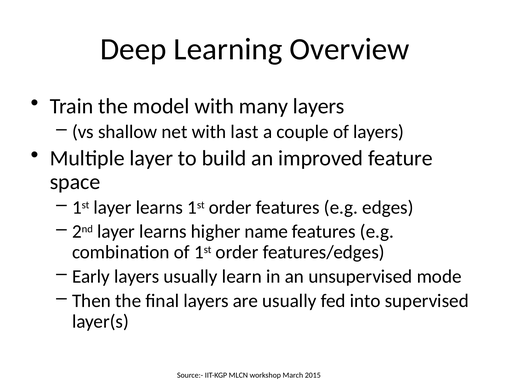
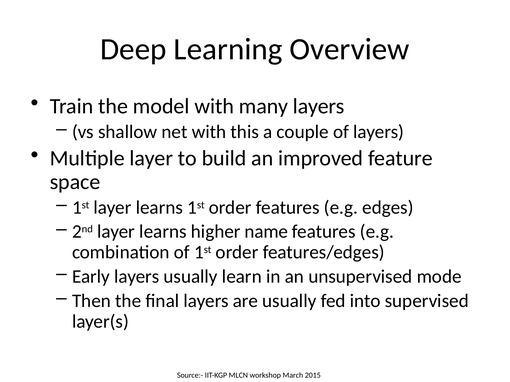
last: last -> this
